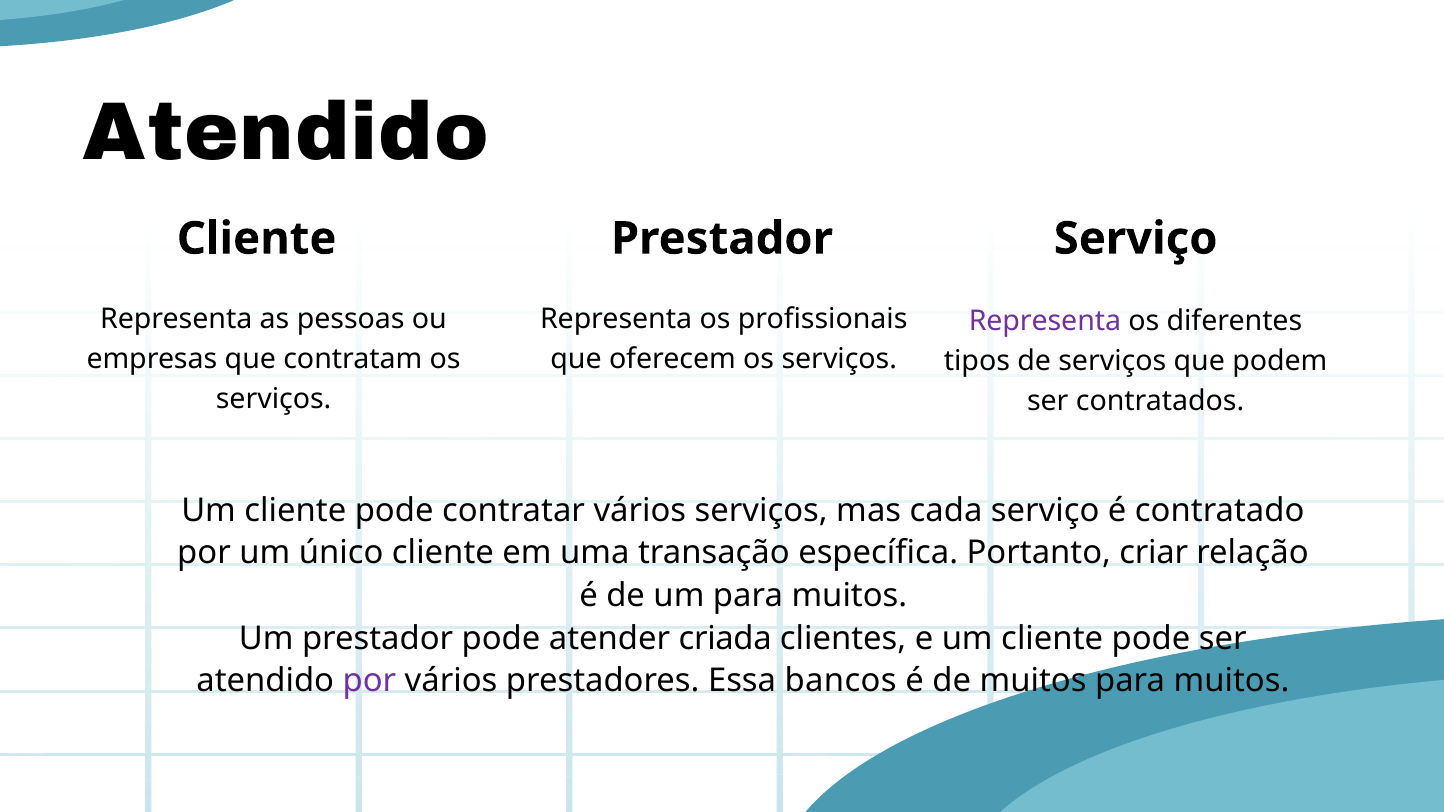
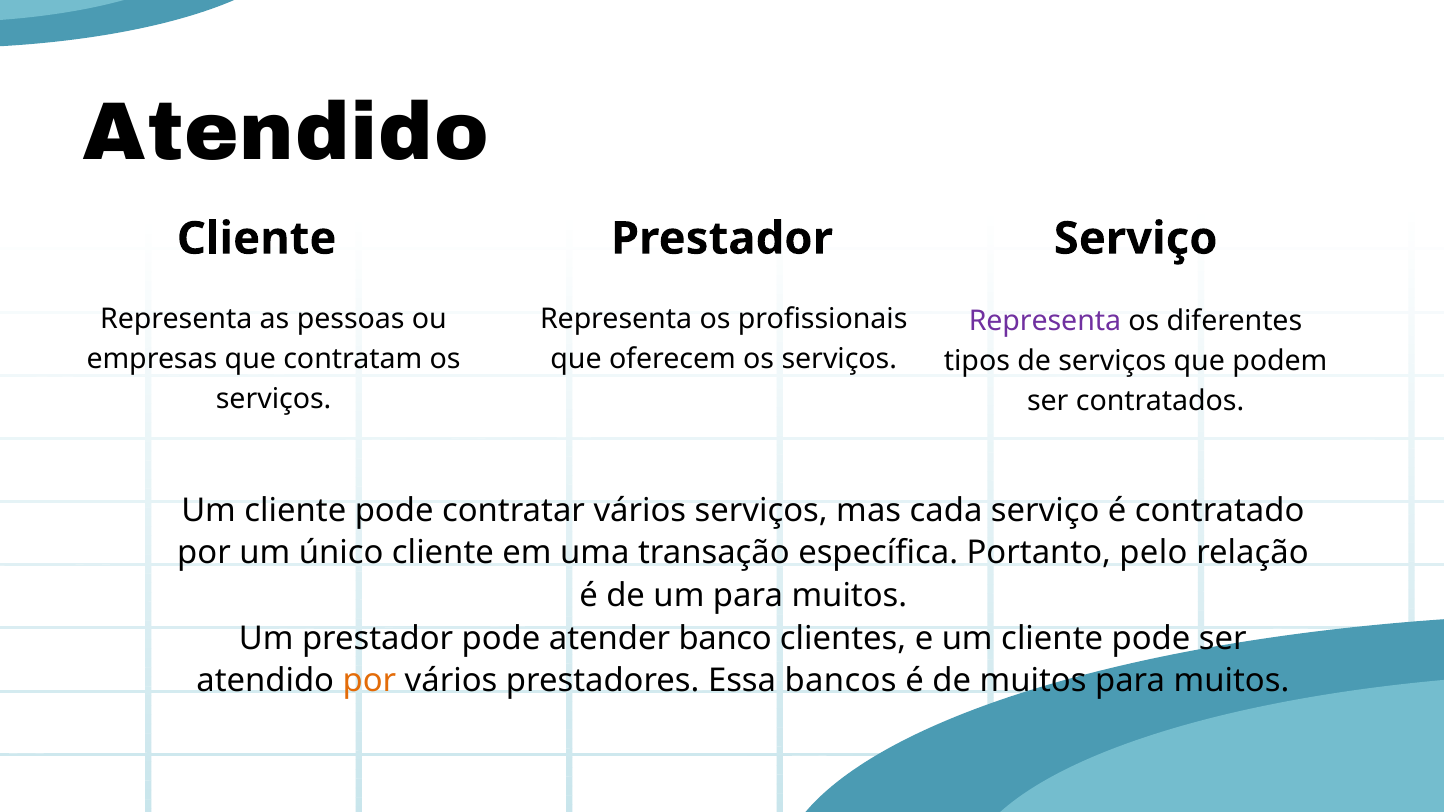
criar: criar -> pelo
criada: criada -> banco
por at (369, 681) colour: purple -> orange
